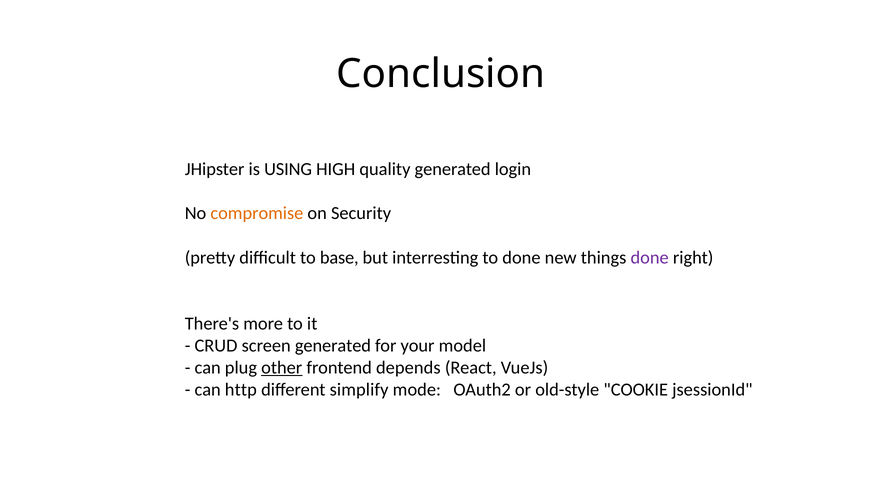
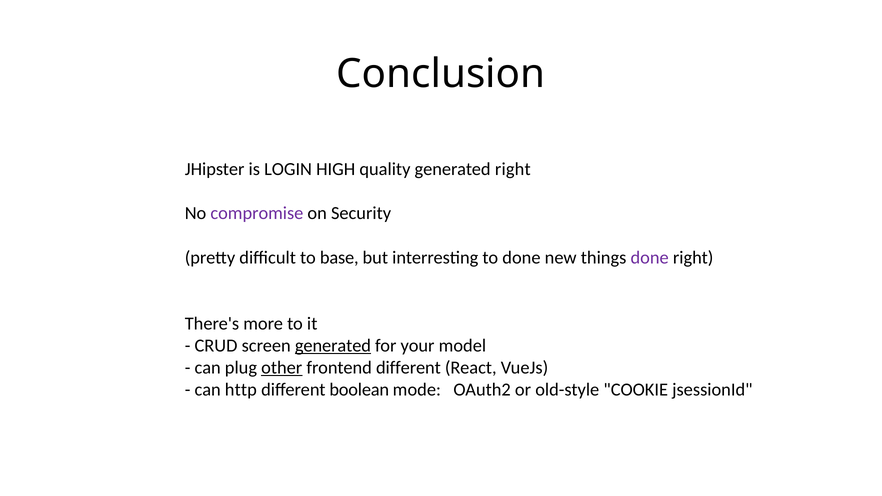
USING: USING -> LOGIN
generated login: login -> right
compromise colour: orange -> purple
generated at (333, 346) underline: none -> present
frontend depends: depends -> different
simplify: simplify -> boolean
